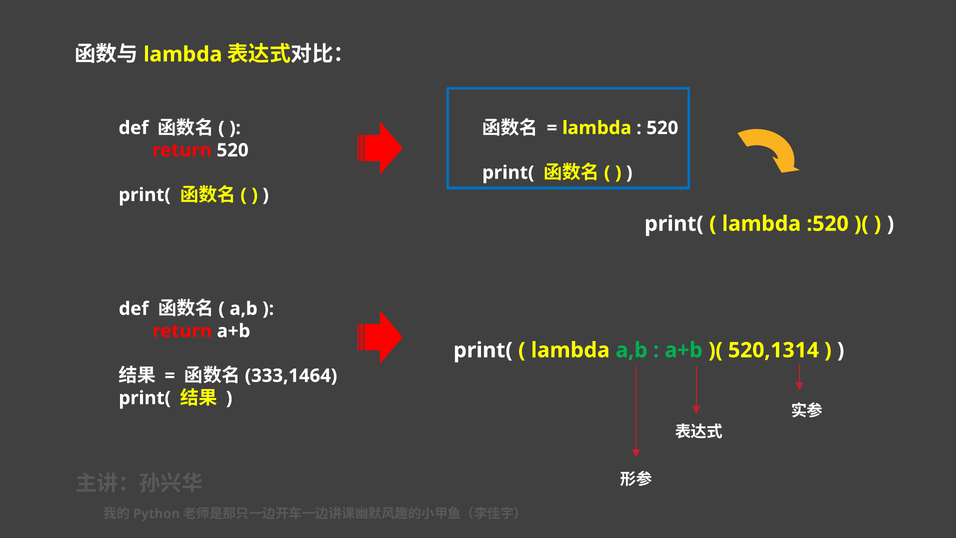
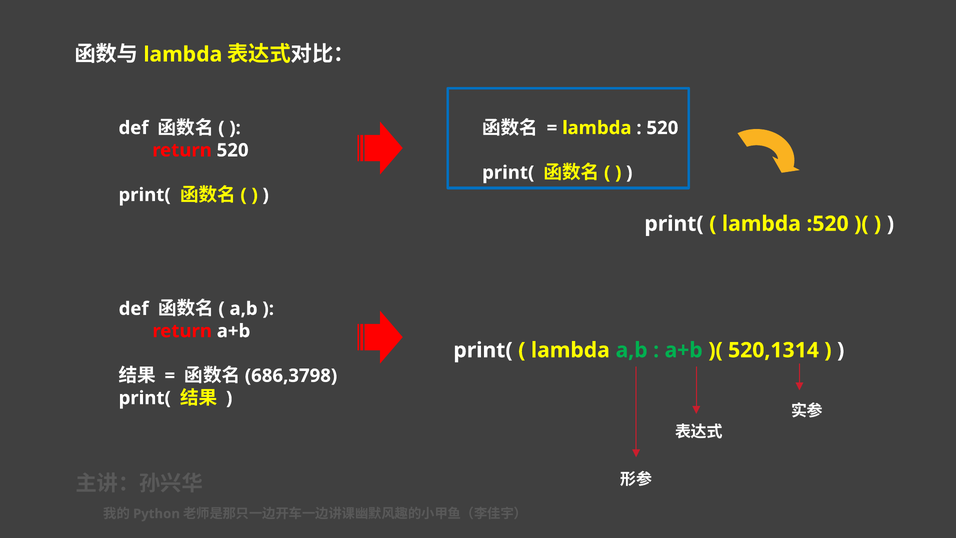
333,1464: 333,1464 -> 686,3798
